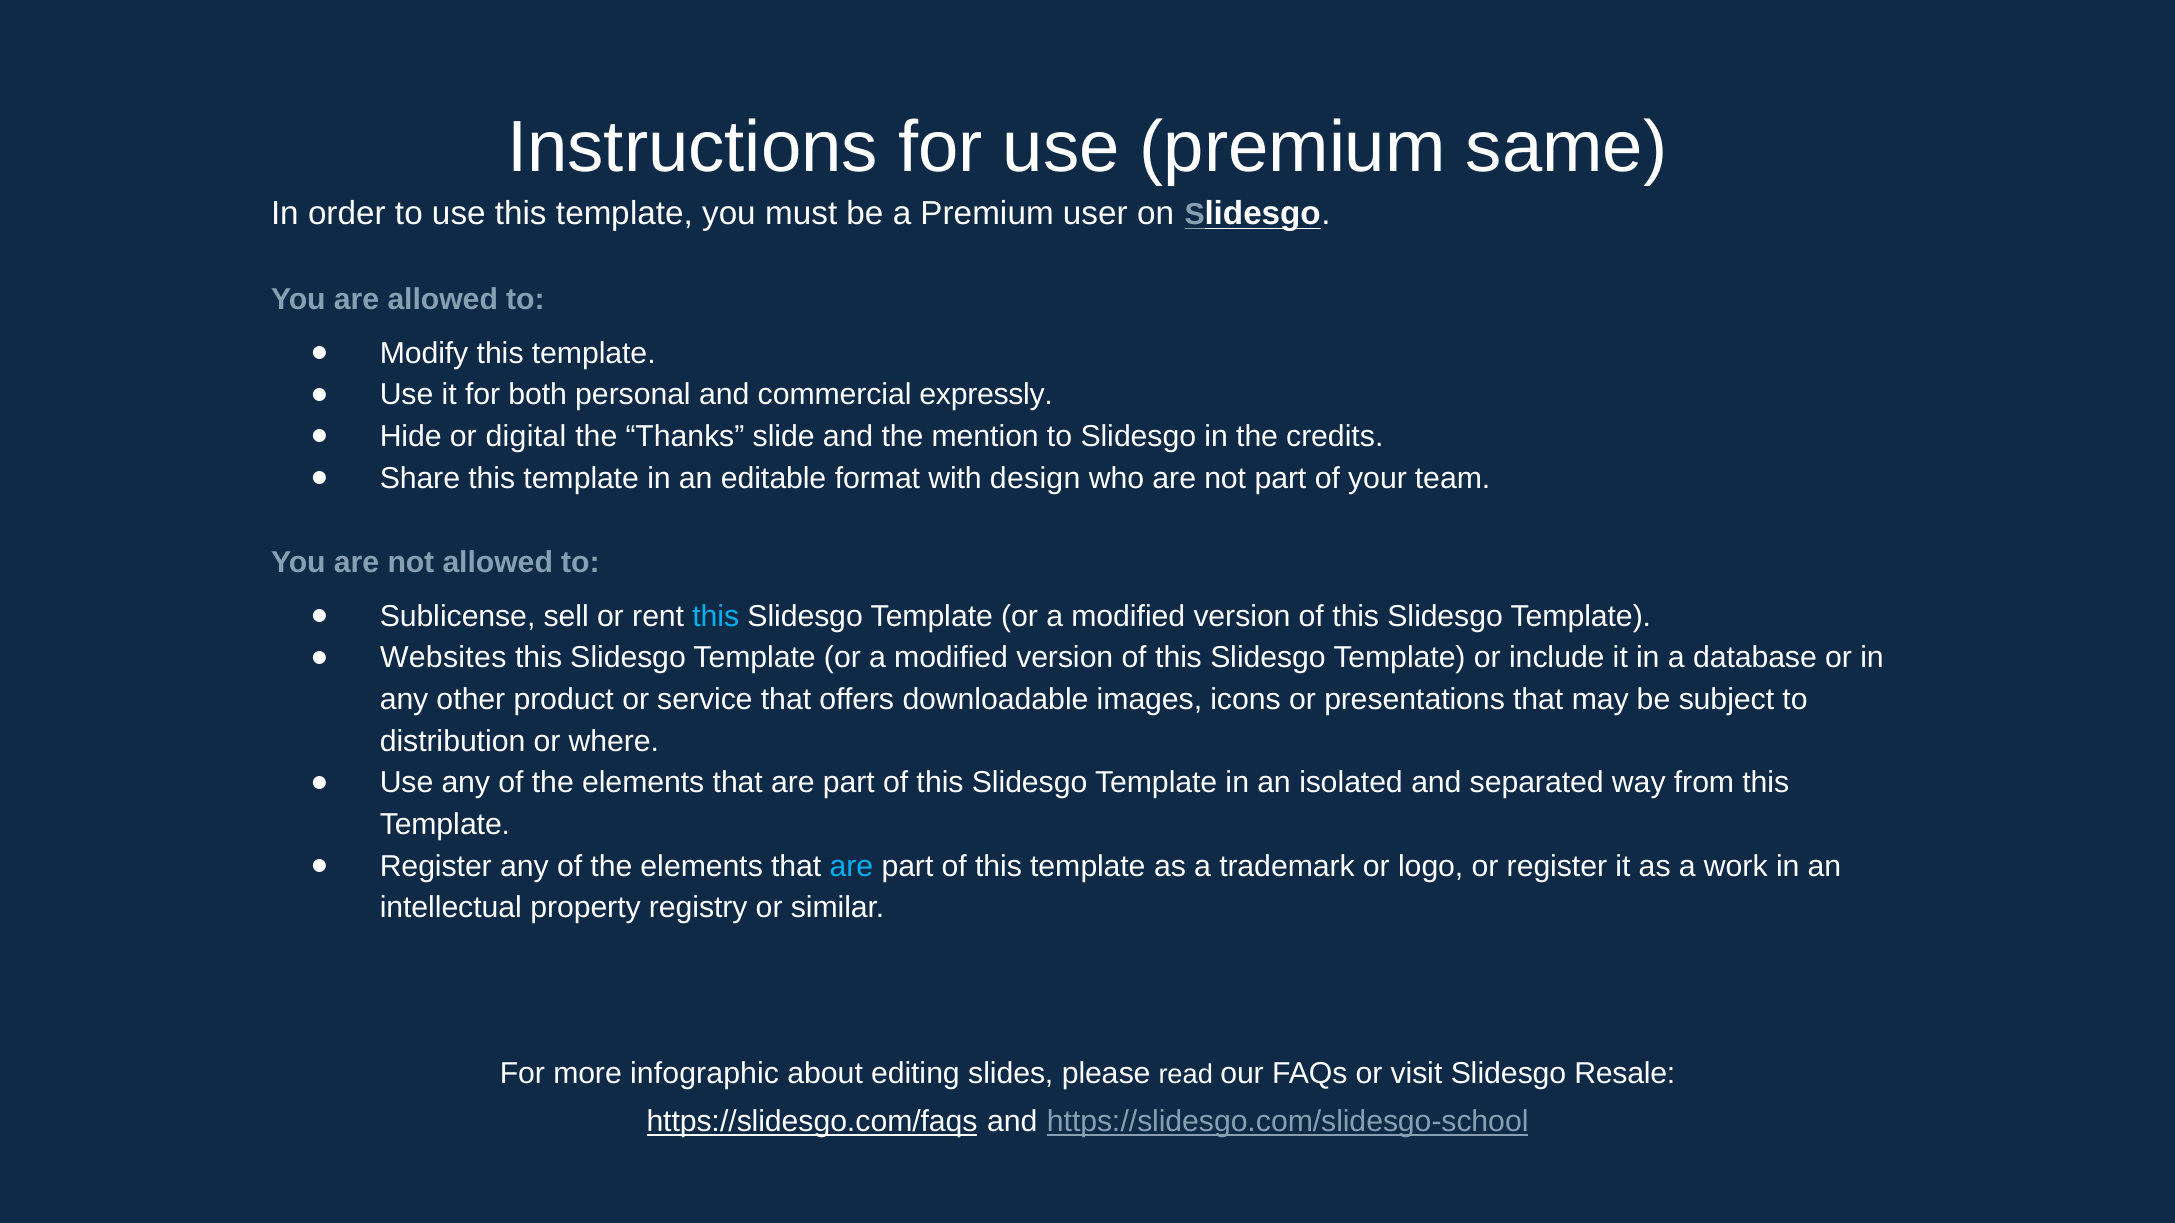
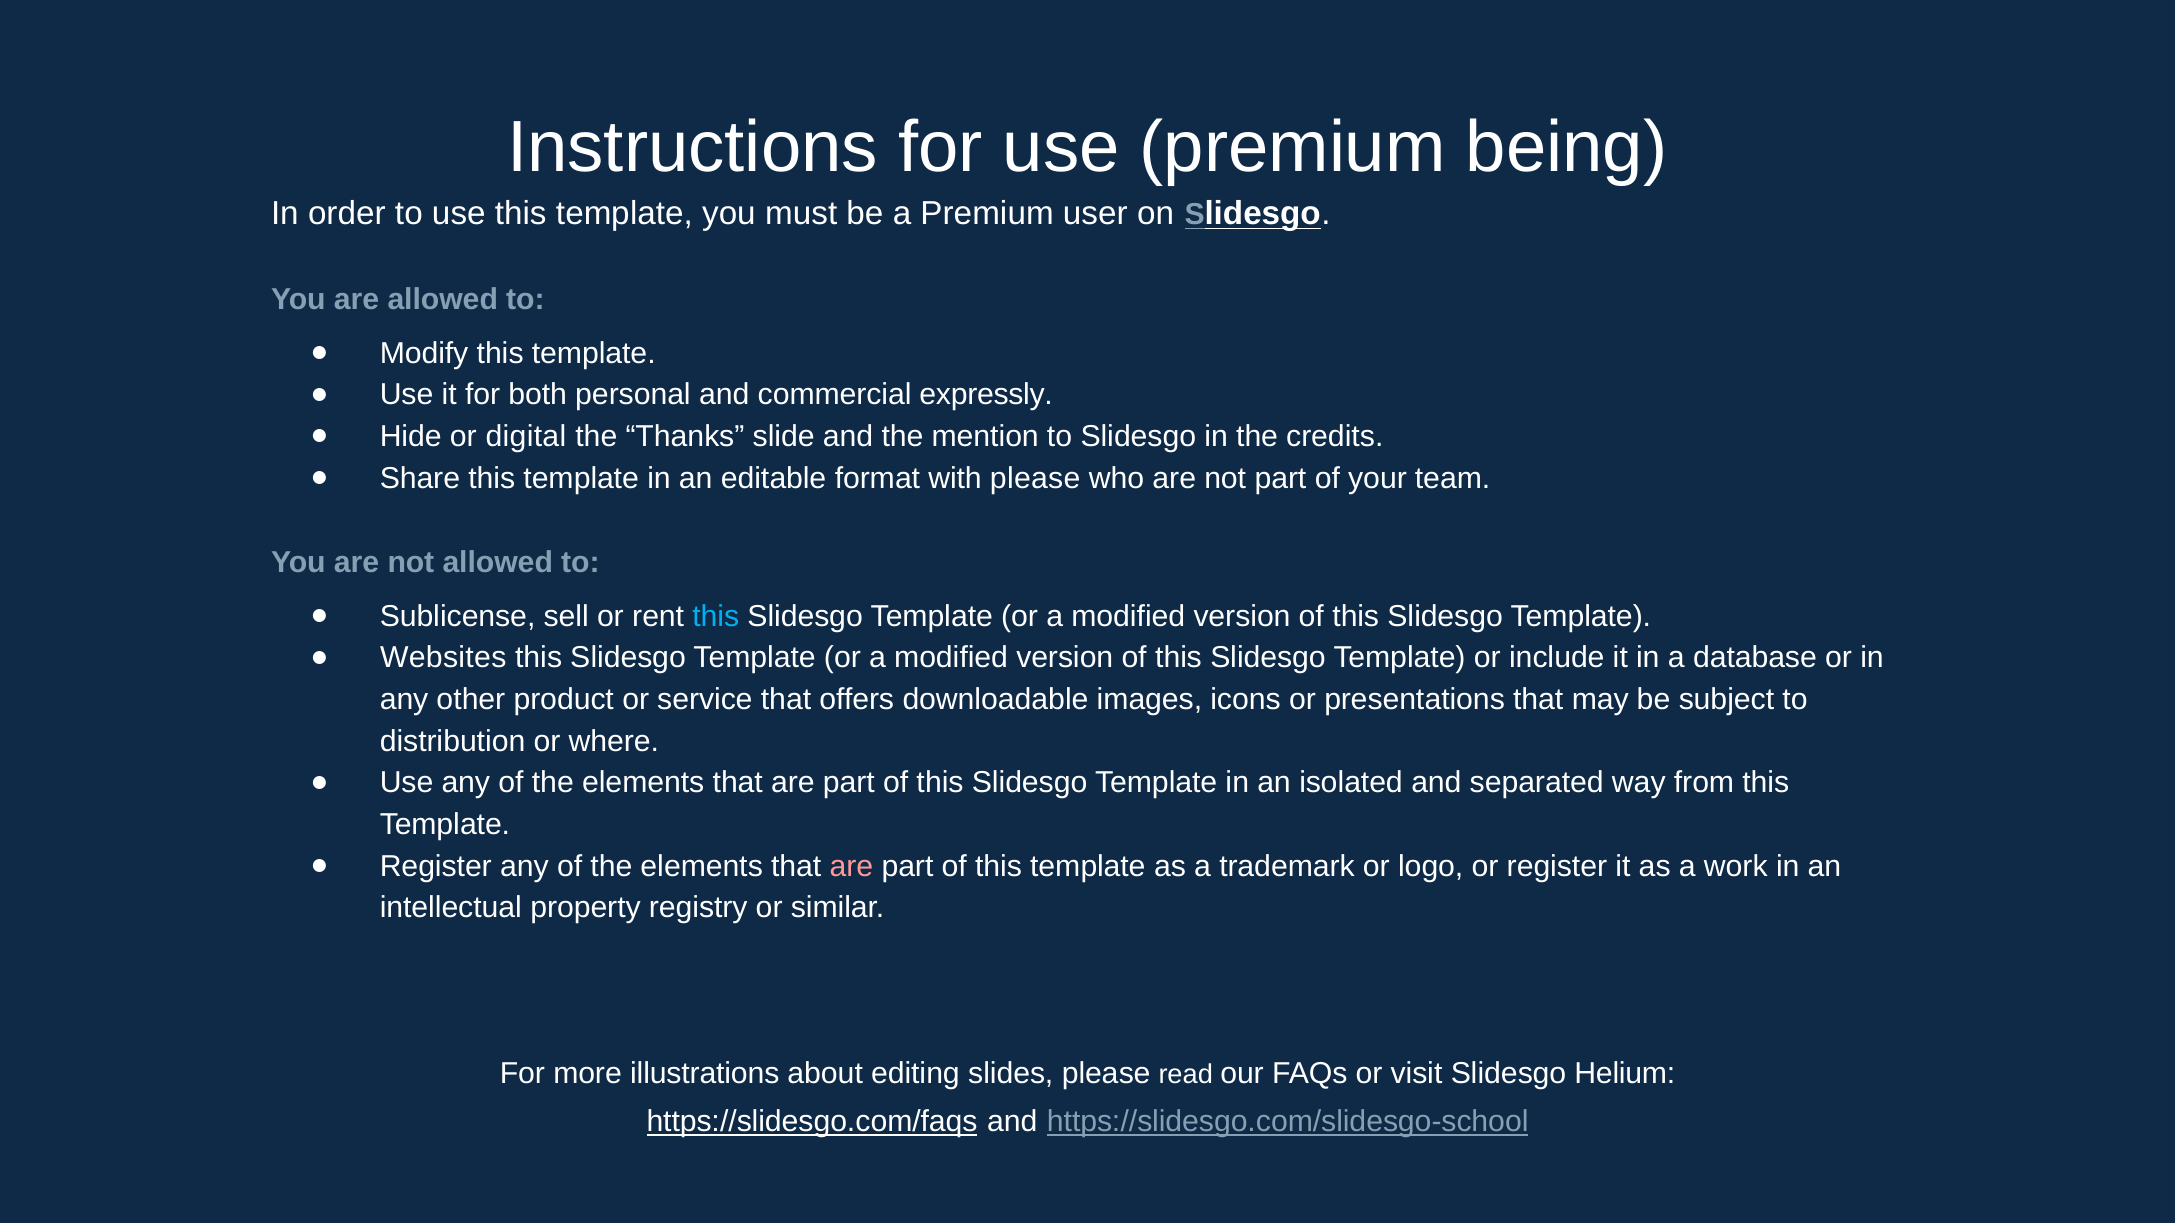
same: same -> being
with design: design -> please
are at (851, 867) colour: light blue -> pink
infographic: infographic -> illustrations
Resale: Resale -> Helium
